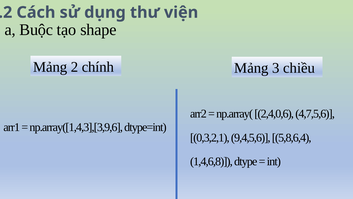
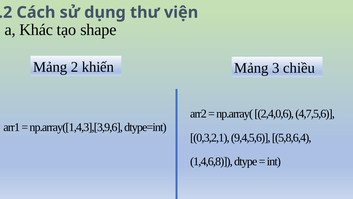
Buộc: Buộc -> Khác
chính: chính -> khiến
